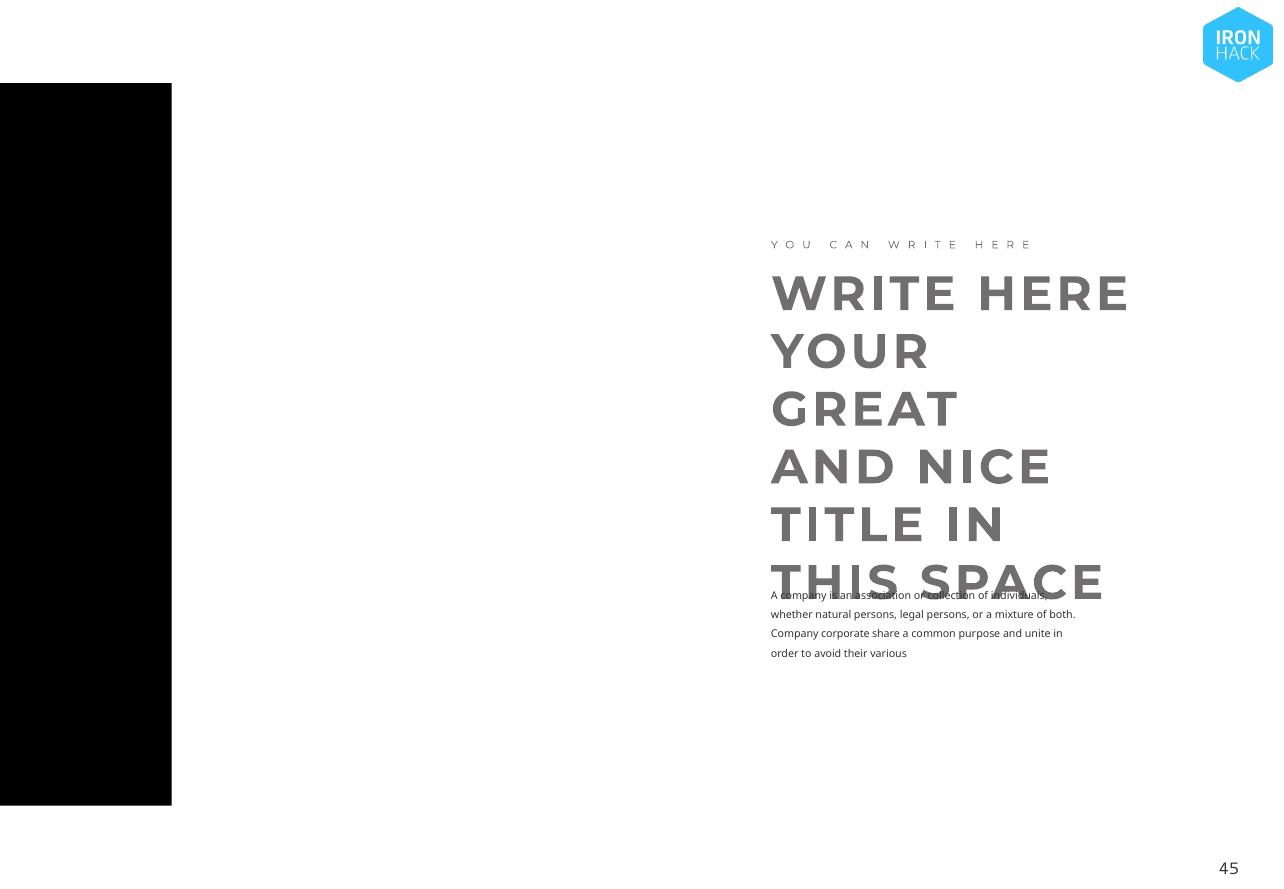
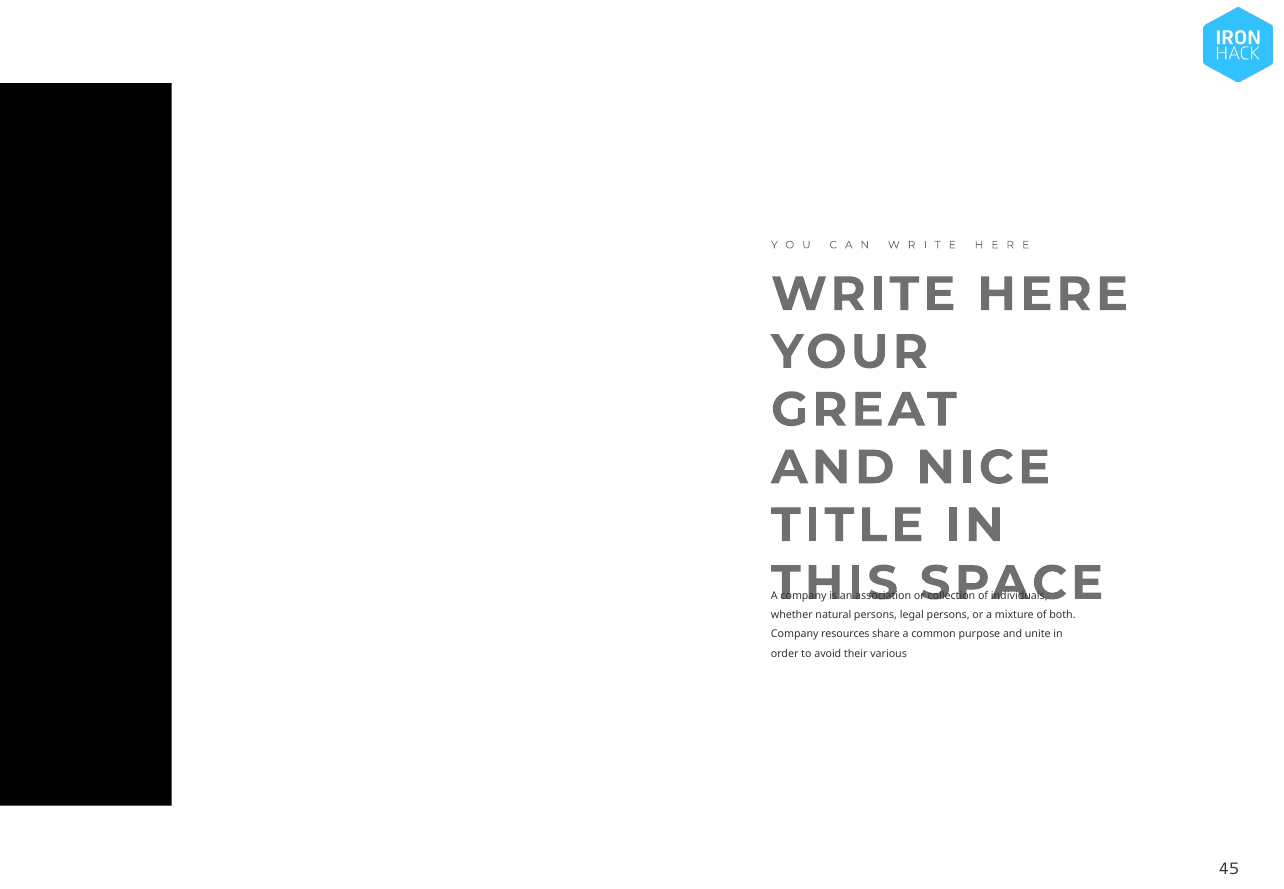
corporate: corporate -> resources
